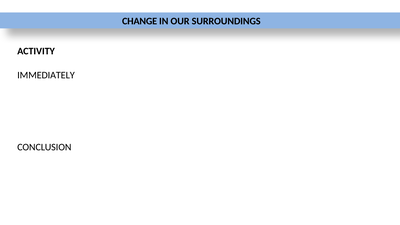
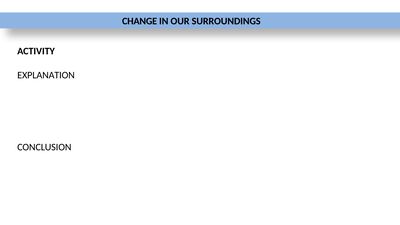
IMMEDIATELY: IMMEDIATELY -> EXPLANATION
